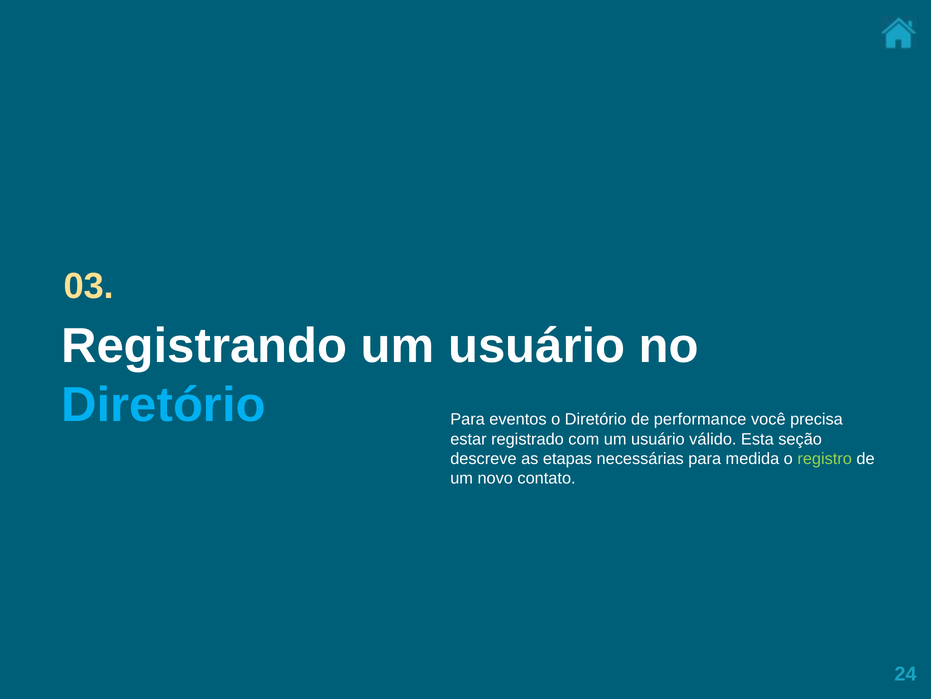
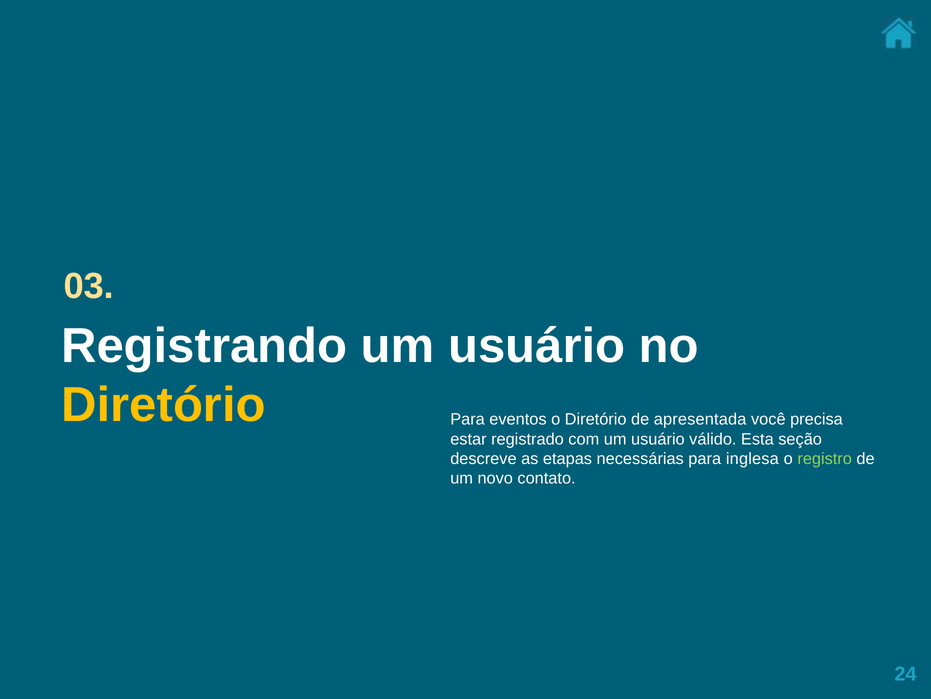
Diretório at (163, 405) colour: light blue -> yellow
performance: performance -> apresentada
medida: medida -> inglesa
